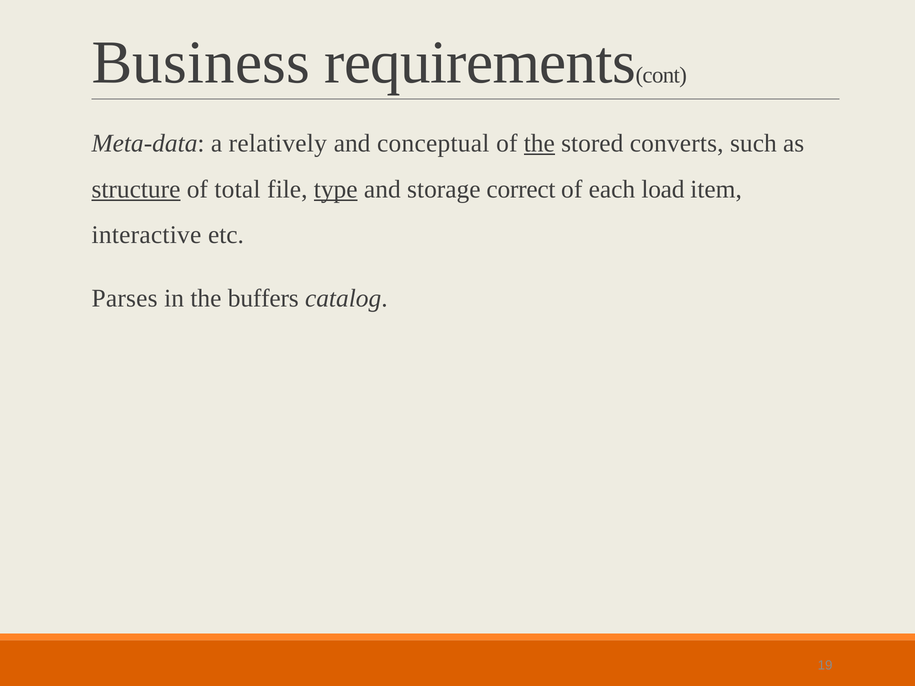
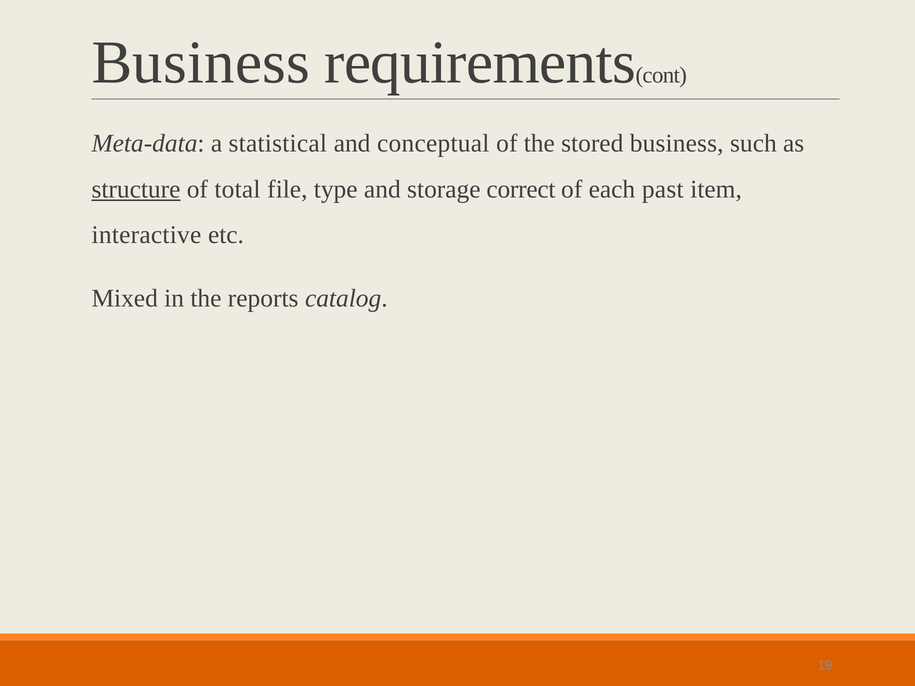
relatively: relatively -> statistical
the at (539, 144) underline: present -> none
stored converts: converts -> business
type underline: present -> none
load: load -> past
Parses: Parses -> Mixed
buffers: buffers -> reports
